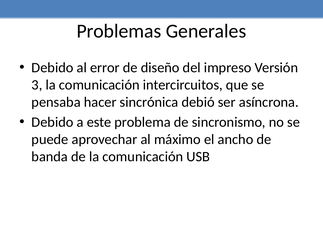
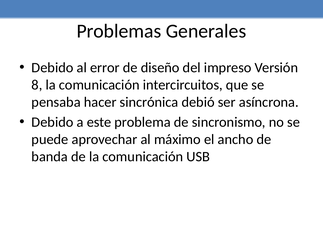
3: 3 -> 8
